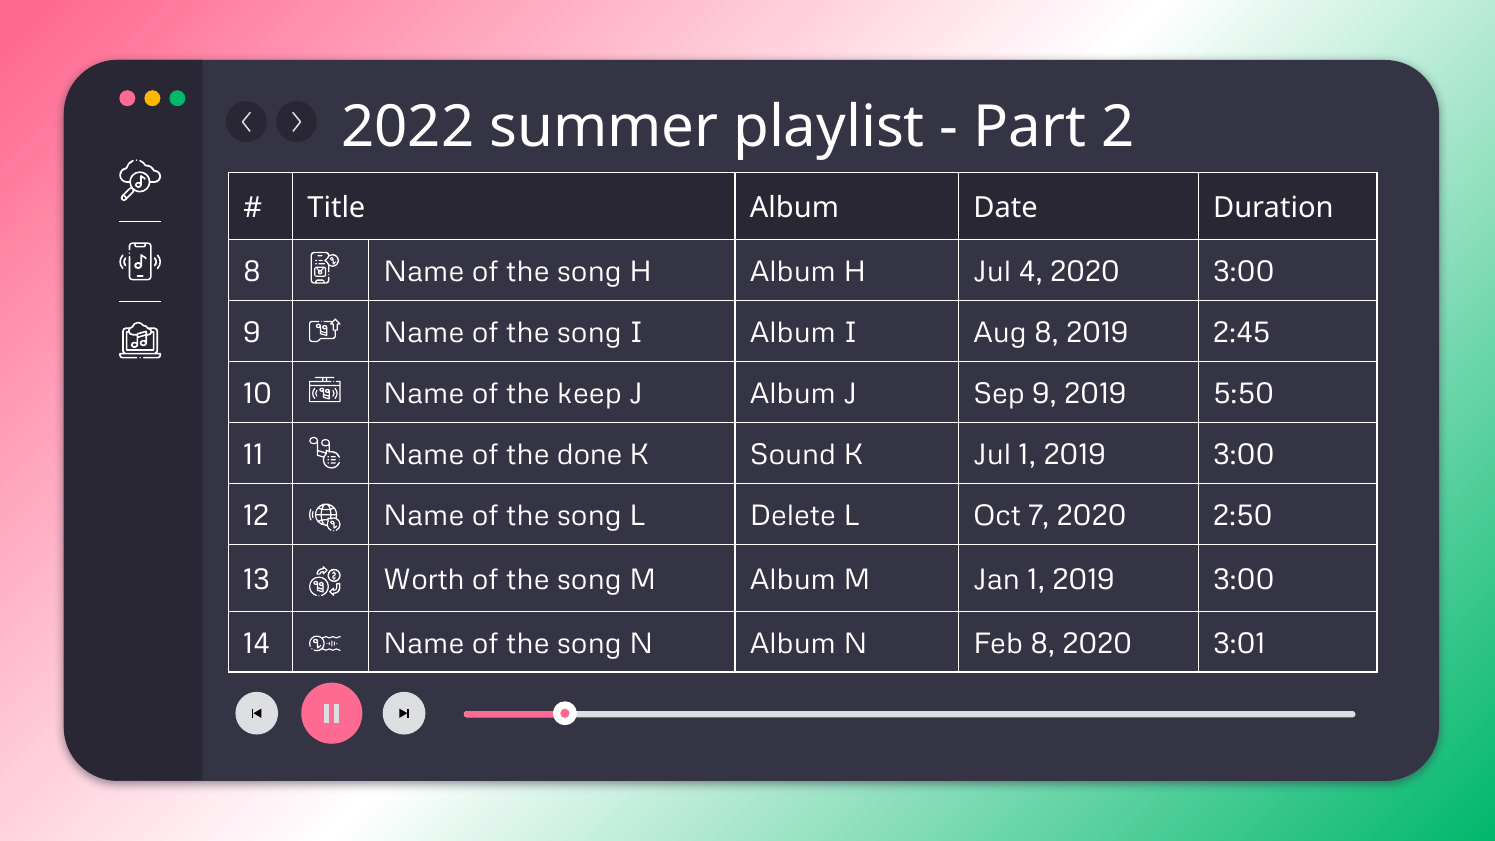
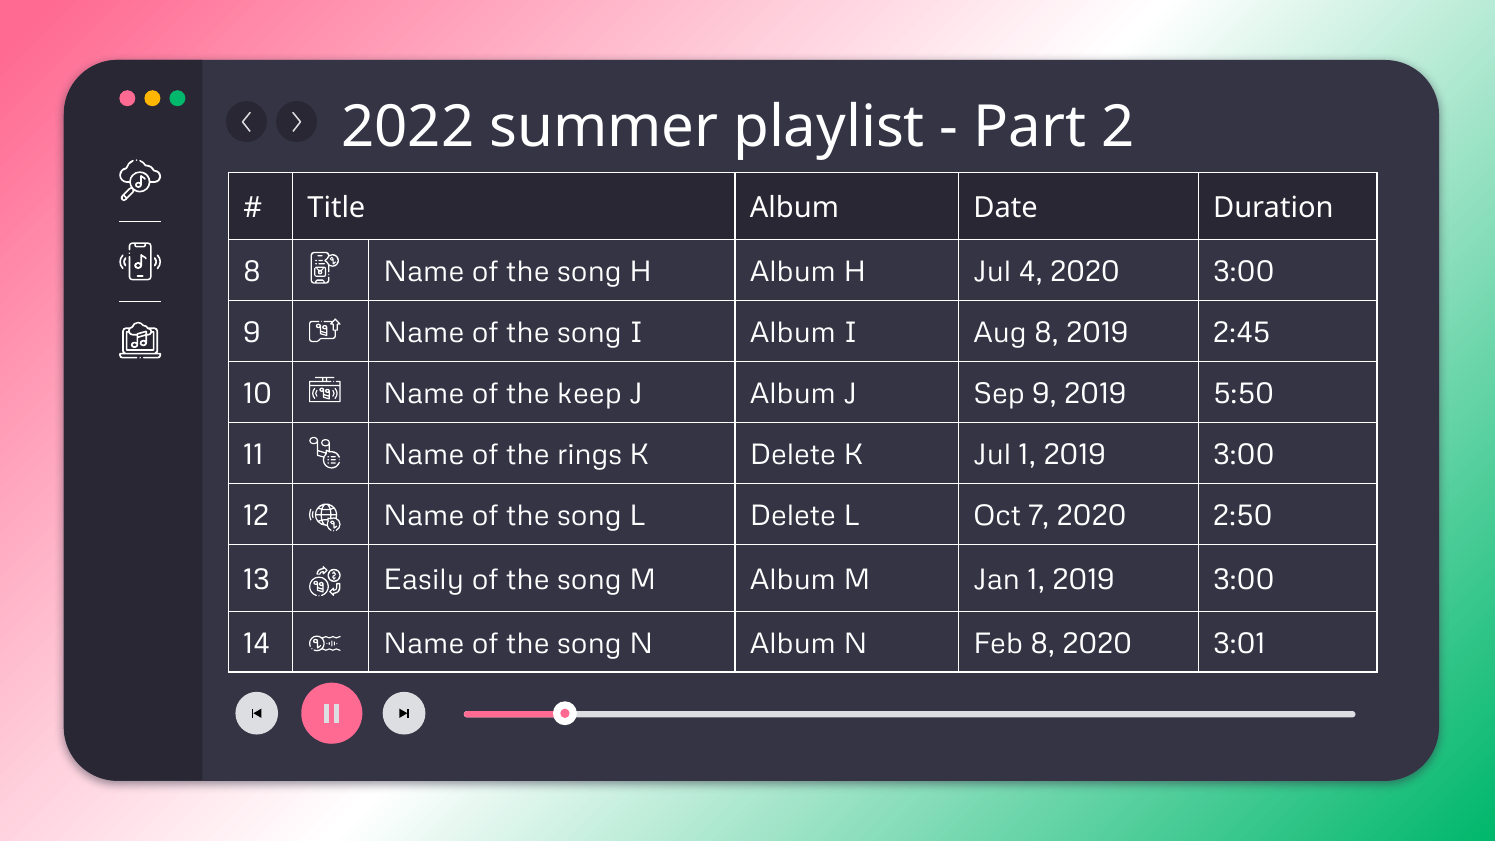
done: done -> rings
K Sound: Sound -> Delete
Worth: Worth -> Easily
